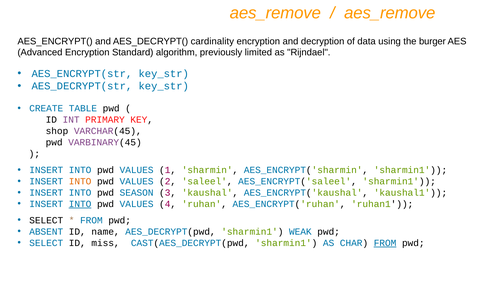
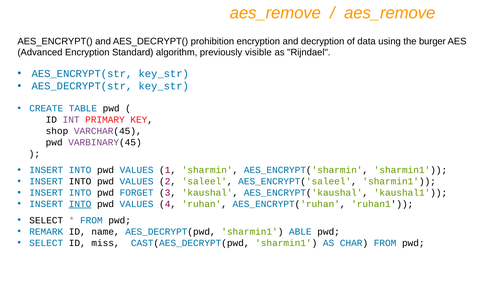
cardinality: cardinality -> prohibition
limited: limited -> visible
INTO at (80, 181) colour: orange -> black
SEASON: SEASON -> FORGET
ABSENT: ABSENT -> REMARK
WEAK: WEAK -> ABLE
FROM at (385, 242) underline: present -> none
